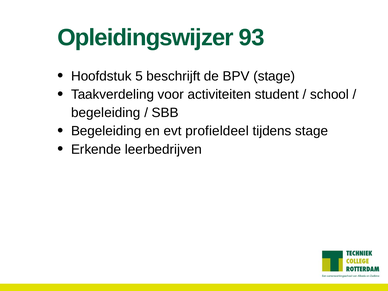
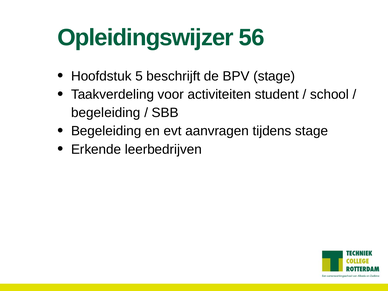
93: 93 -> 56
profieldeel: profieldeel -> aanvragen
